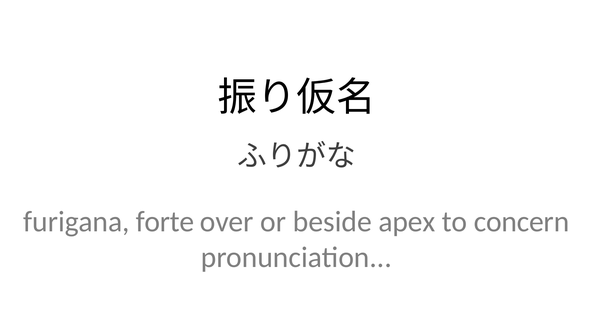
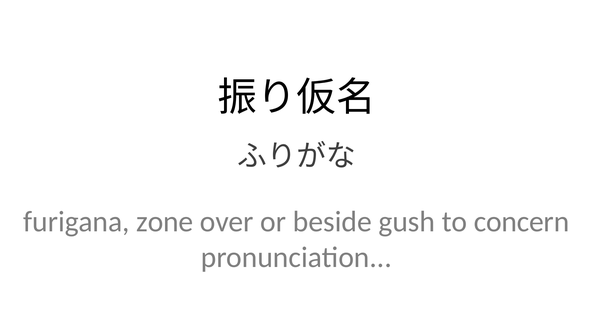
forte: forte -> zone
apex: apex -> gush
